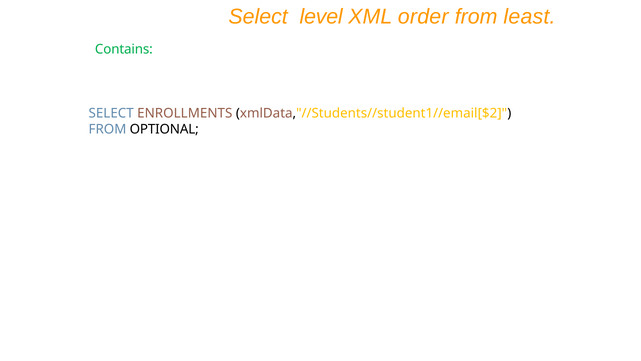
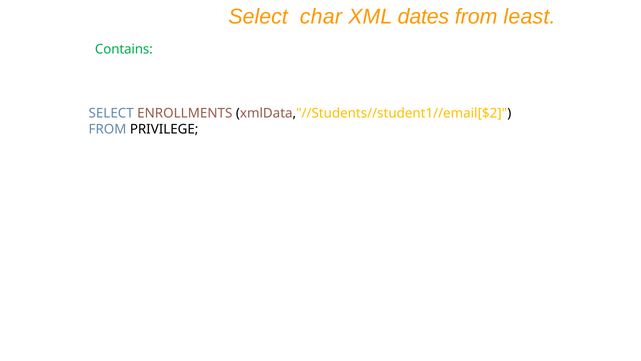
level: level -> char
order: order -> dates
OPTIONAL: OPTIONAL -> PRIVILEGE
